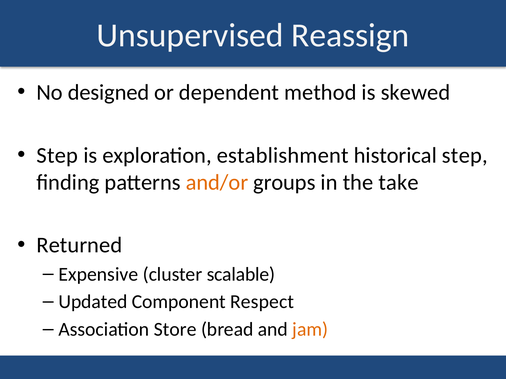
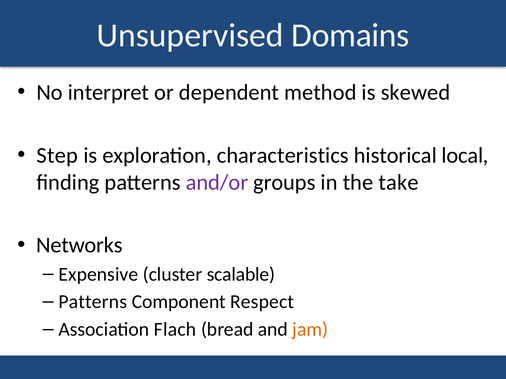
Reassign: Reassign -> Domains
designed: designed -> interpret
establishment: establishment -> characteristics
historical step: step -> local
and/or colour: orange -> purple
Returned: Returned -> Networks
Updated at (93, 302): Updated -> Patterns
Store: Store -> Flach
